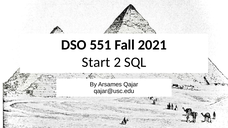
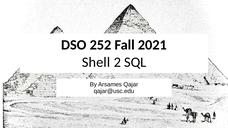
551: 551 -> 252
Start: Start -> Shell
